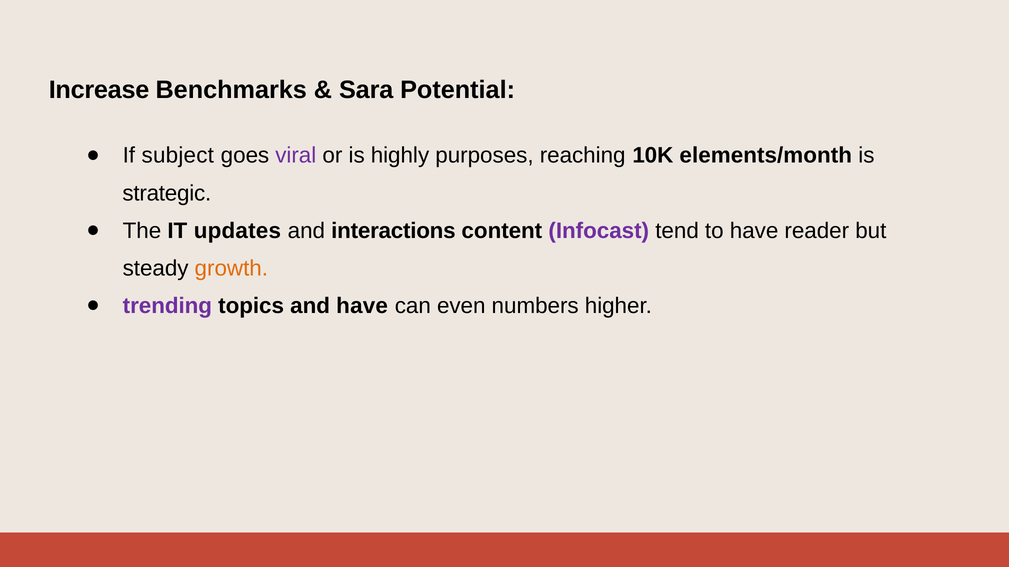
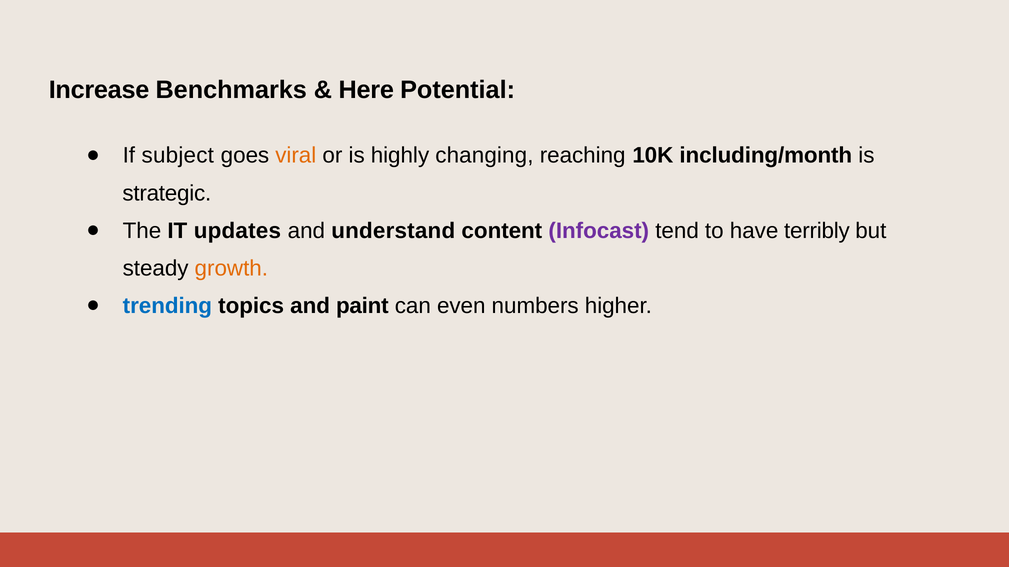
Sara: Sara -> Here
viral colour: purple -> orange
purposes: purposes -> changing
elements/month: elements/month -> including/month
interactions: interactions -> understand
reader: reader -> terribly
trending colour: purple -> blue
and have: have -> paint
